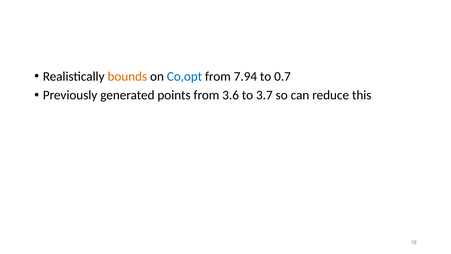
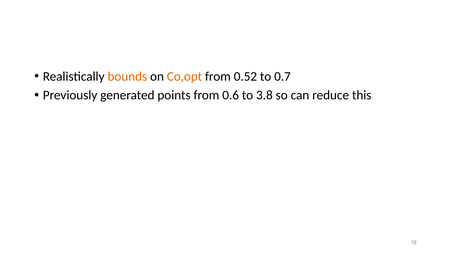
Co,opt colour: blue -> orange
7.94: 7.94 -> 0.52
3.6: 3.6 -> 0.6
3.7: 3.7 -> 3.8
